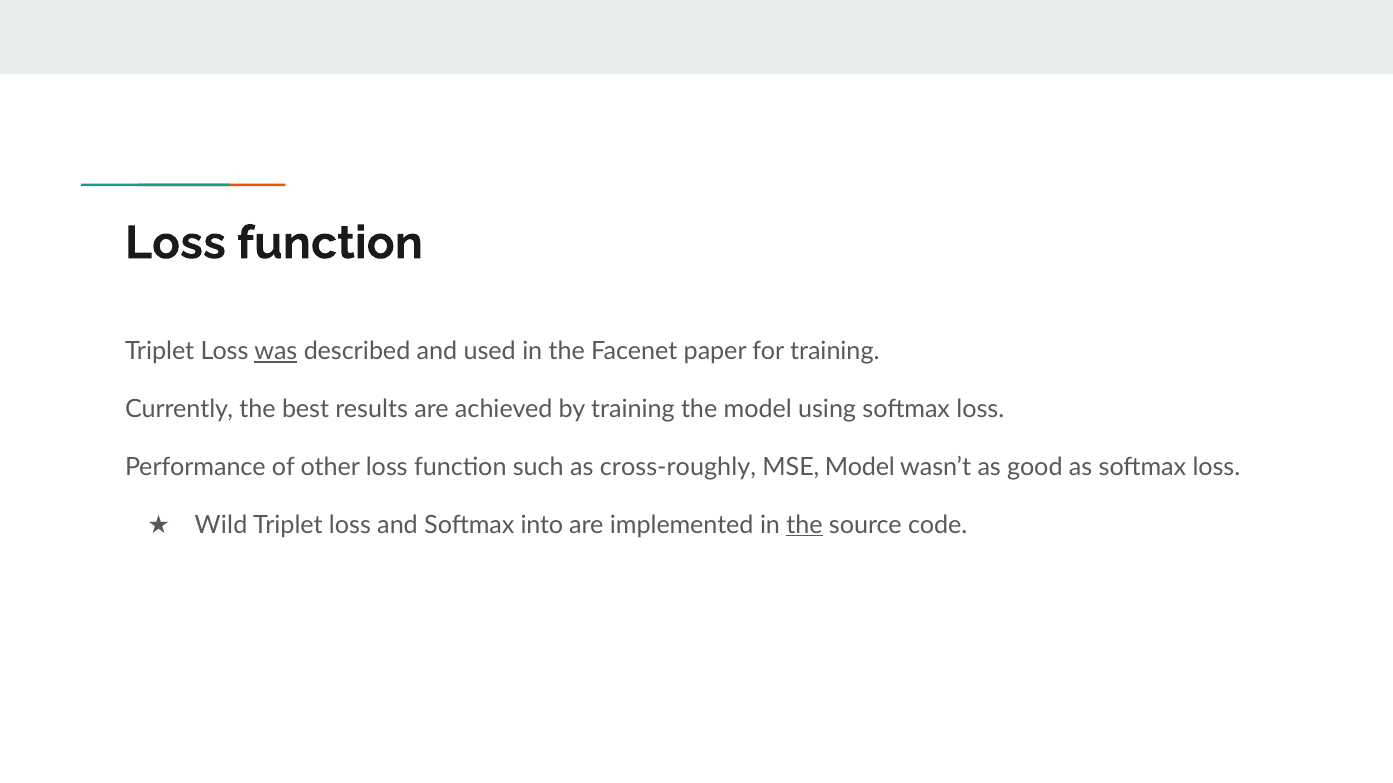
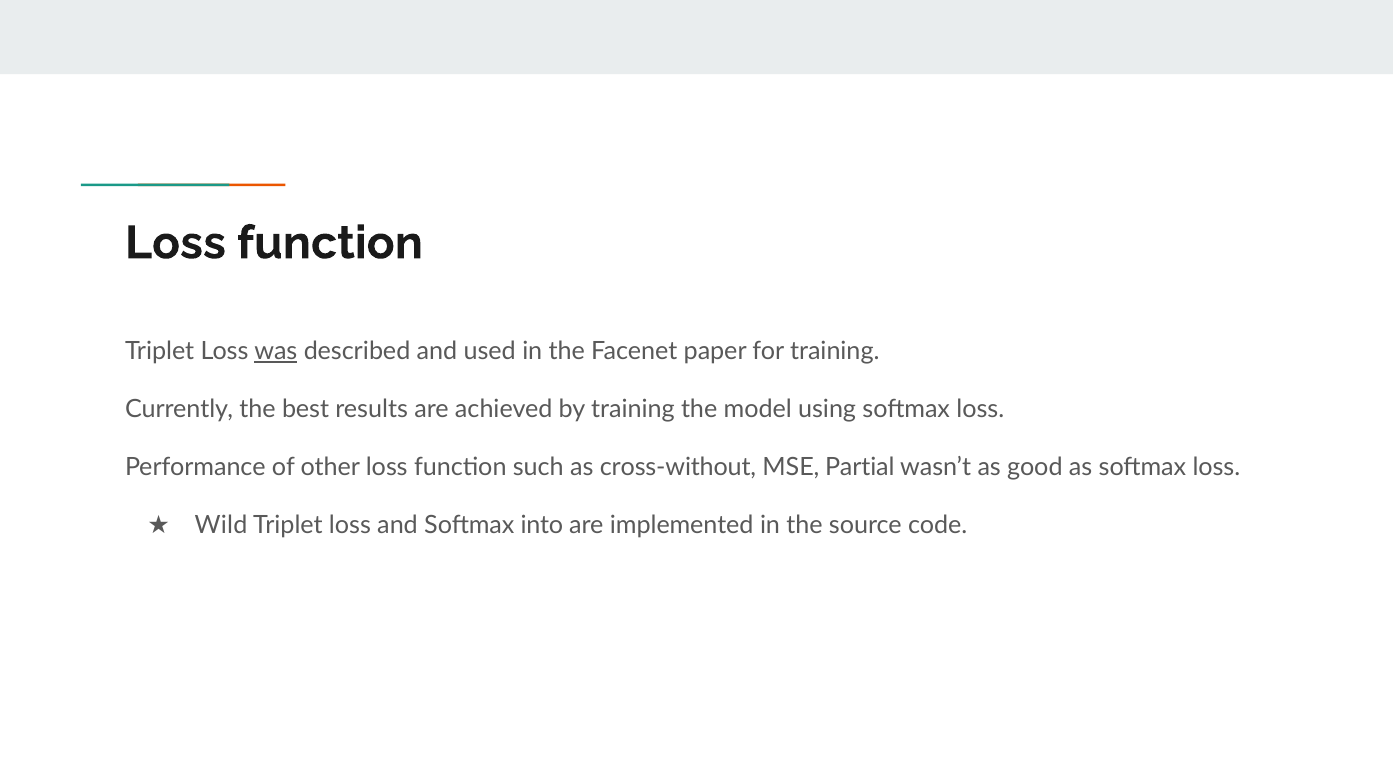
cross-roughly: cross-roughly -> cross-without
MSE Model: Model -> Partial
the at (804, 525) underline: present -> none
